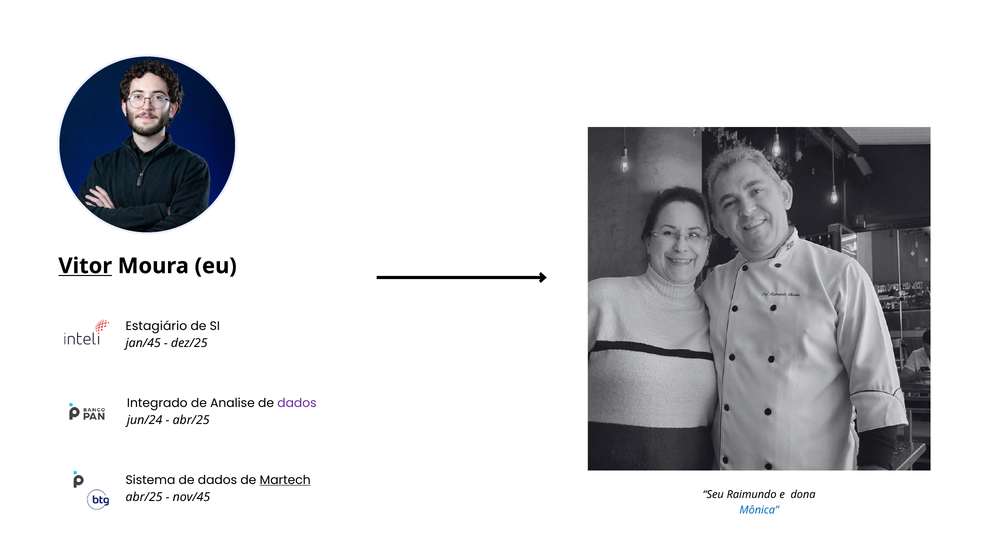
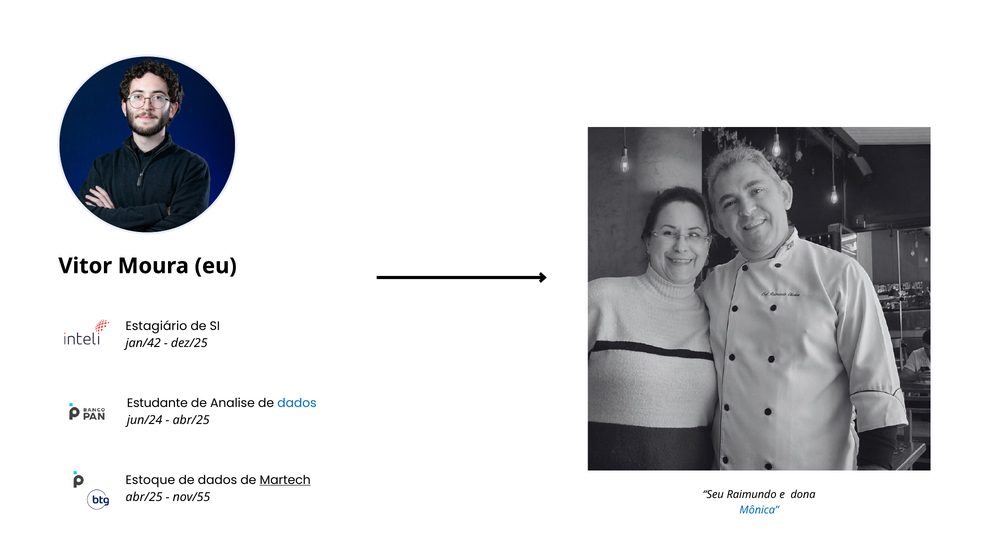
Vitor underline: present -> none
jan/45: jan/45 -> jan/42
Integrado: Integrado -> Estudante
dados at (297, 403) colour: purple -> blue
Sistema: Sistema -> Estoque
nov/45: nov/45 -> nov/55
